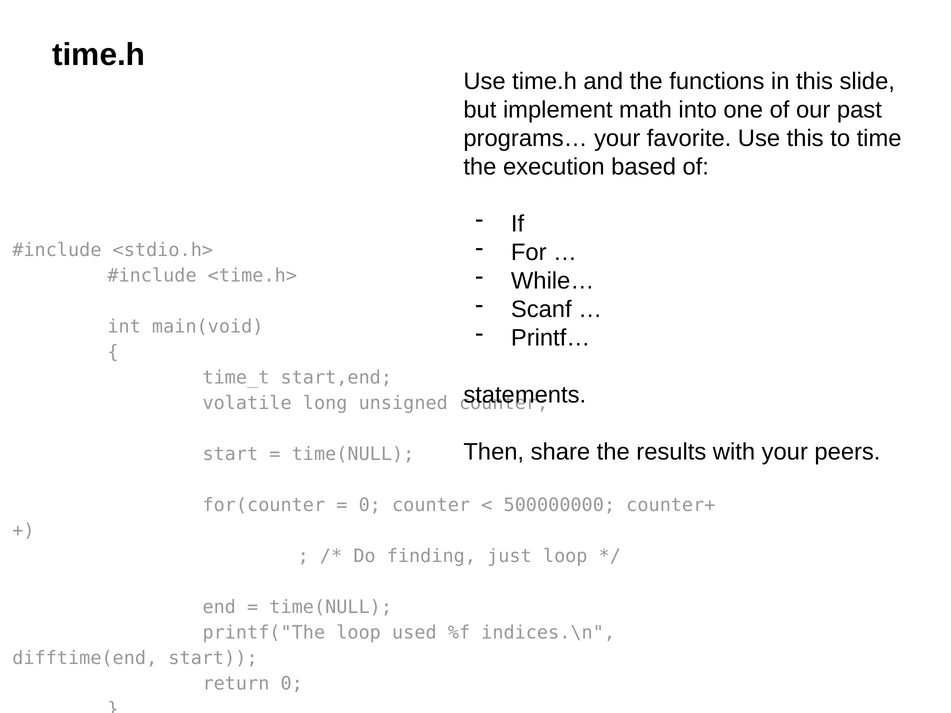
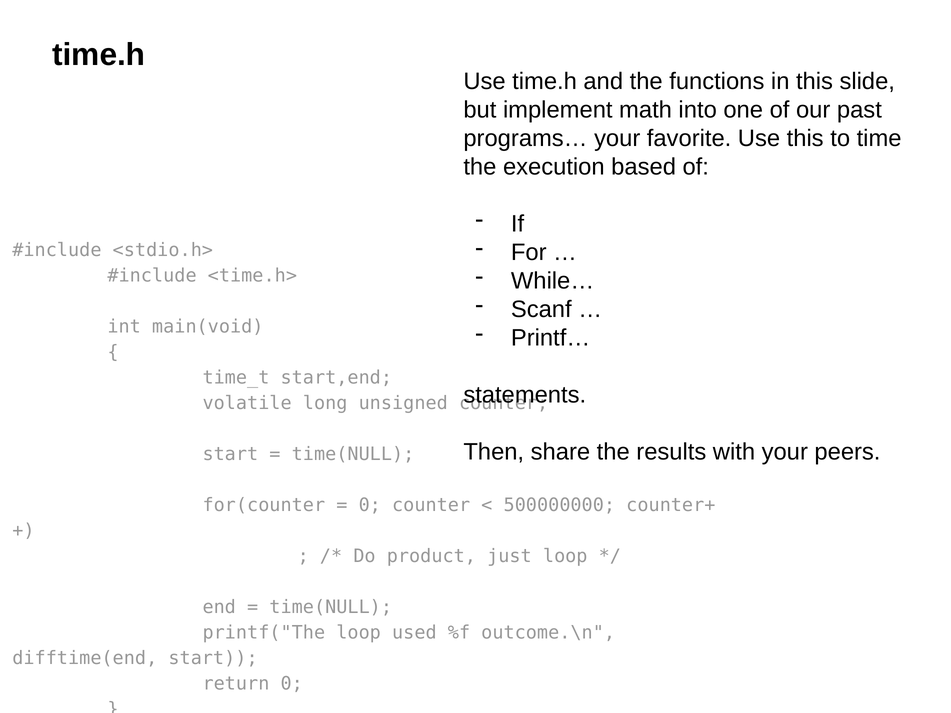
finding: finding -> product
indices.\n: indices.\n -> outcome.\n
